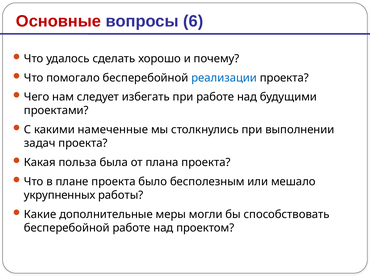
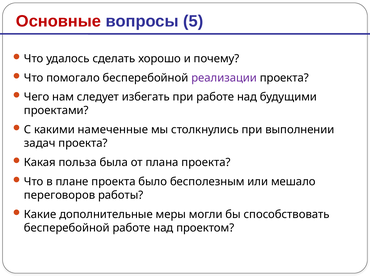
6: 6 -> 5
реализации colour: blue -> purple
укрупненных: укрупненных -> переговоров
